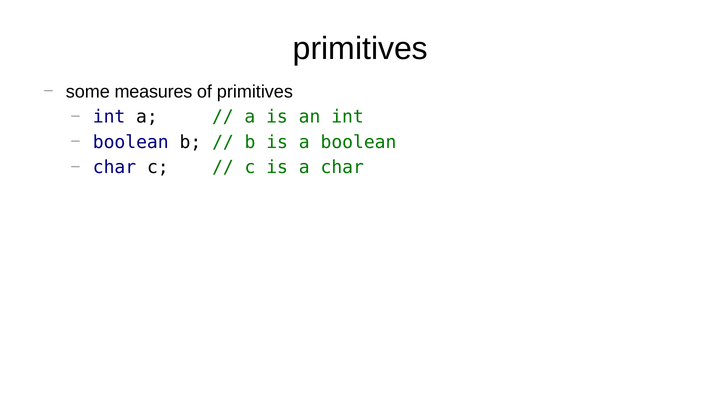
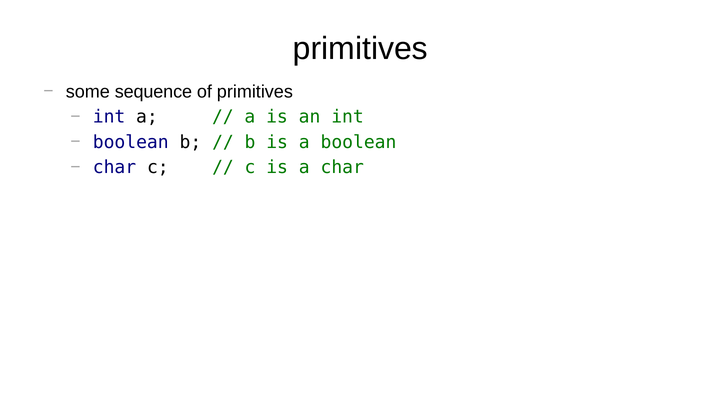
measures: measures -> sequence
